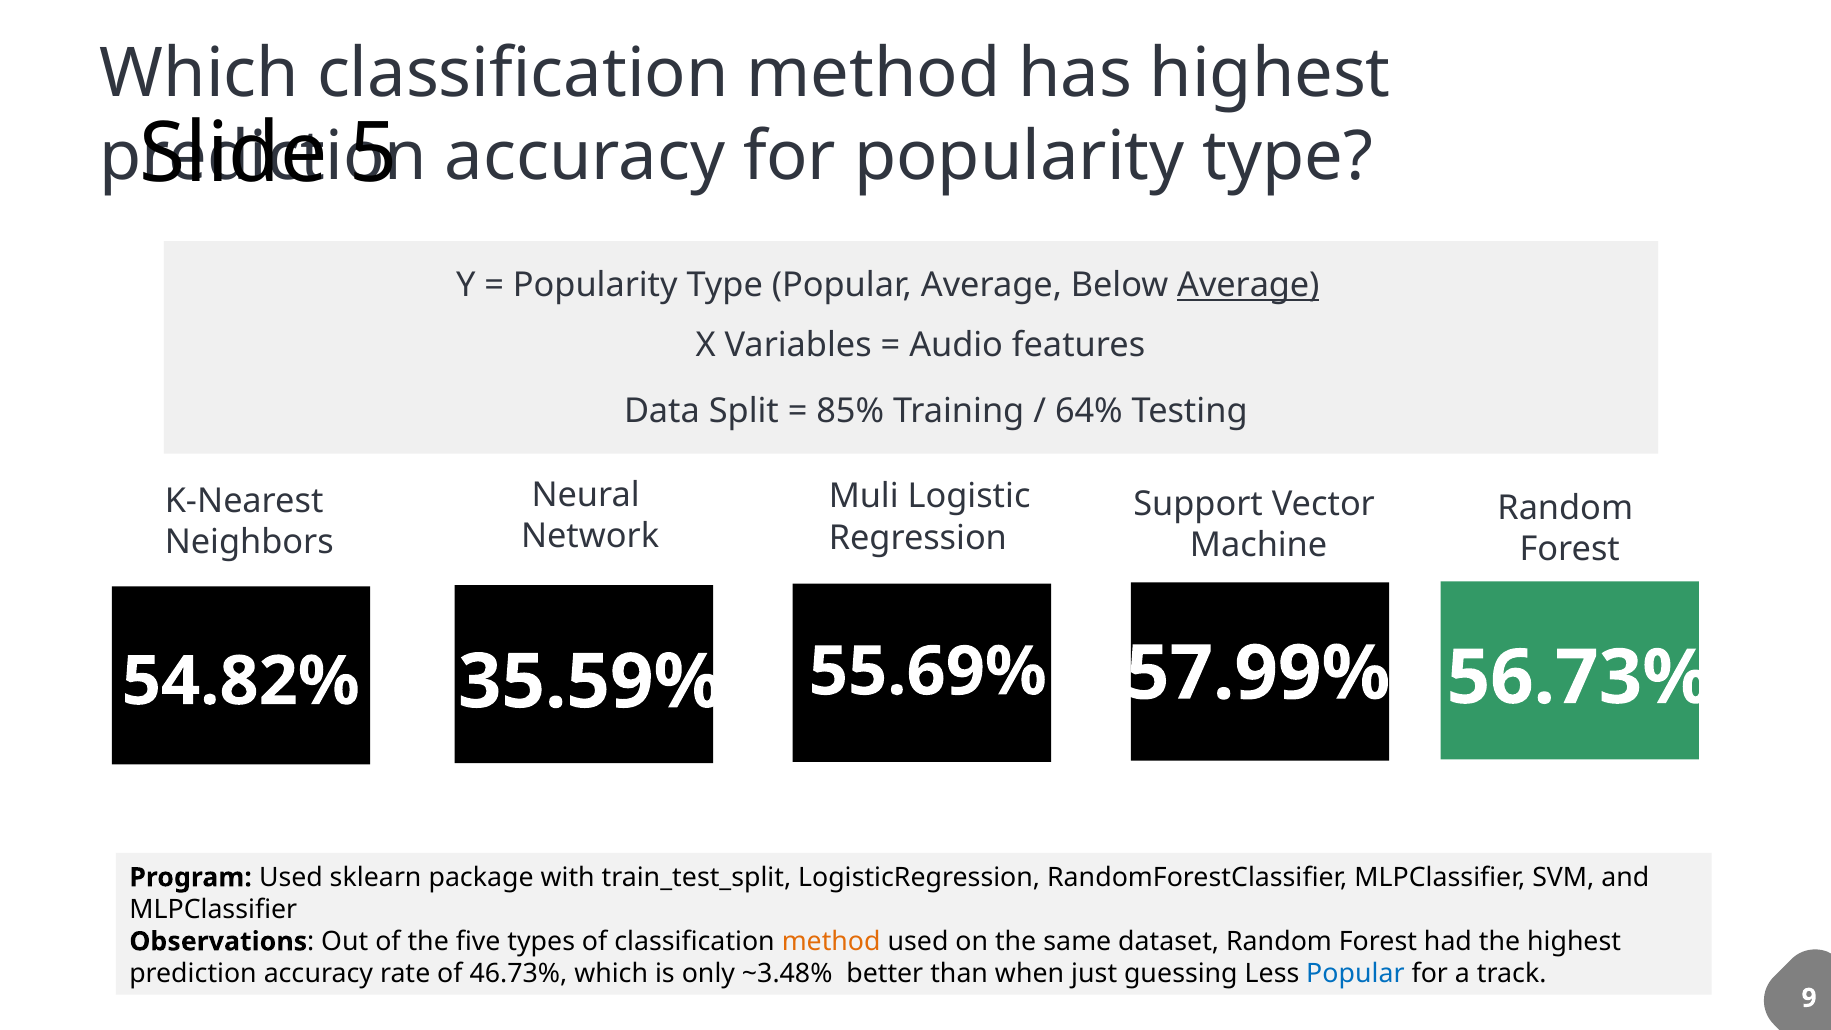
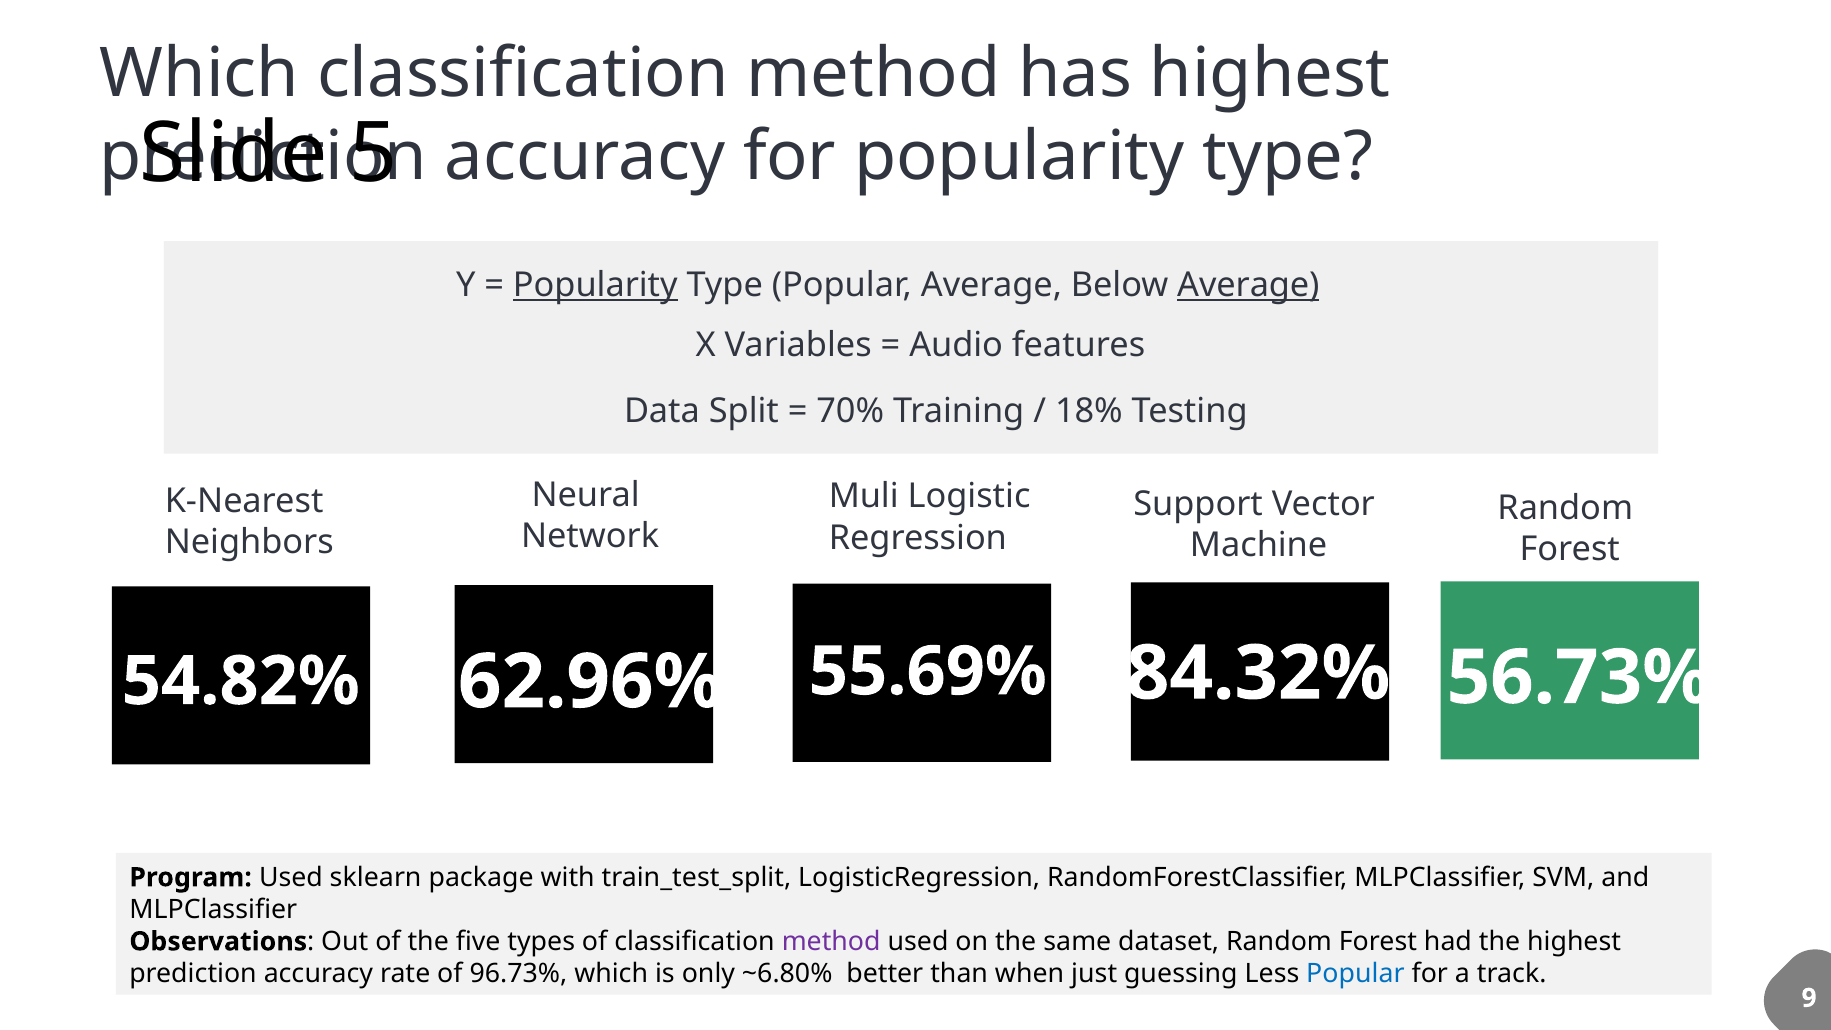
Popularity at (595, 285) underline: none -> present
85%: 85% -> 70%
64%: 64% -> 18%
57.99%: 57.99% -> 84.32%
35.59%: 35.59% -> 62.96%
method at (831, 942) colour: orange -> purple
46.73%: 46.73% -> 96.73%
~3.48%: ~3.48% -> ~6.80%
